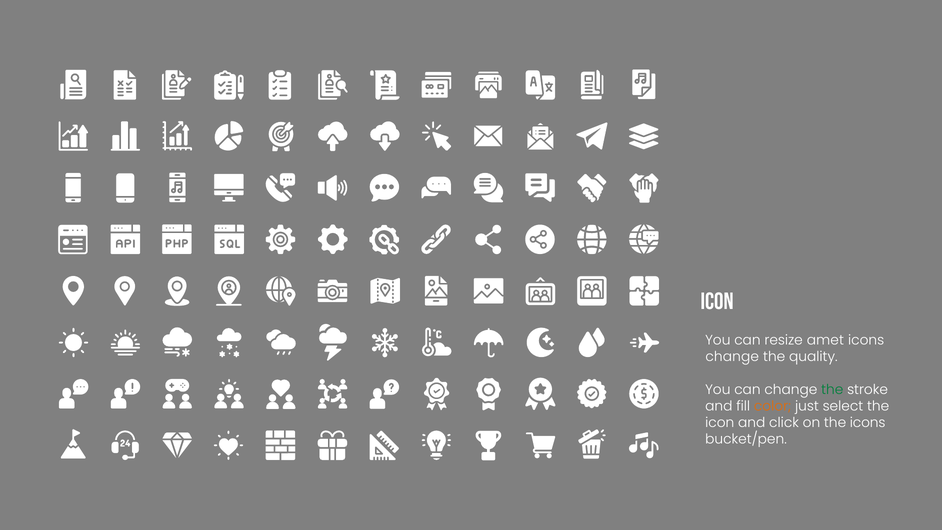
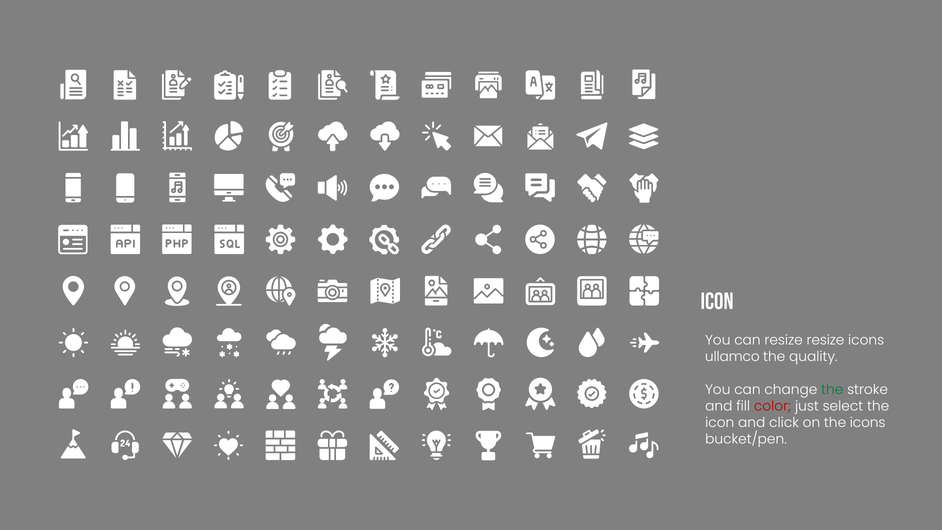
resize amet: amet -> resize
change at (732, 357): change -> ullamco
color colour: orange -> red
